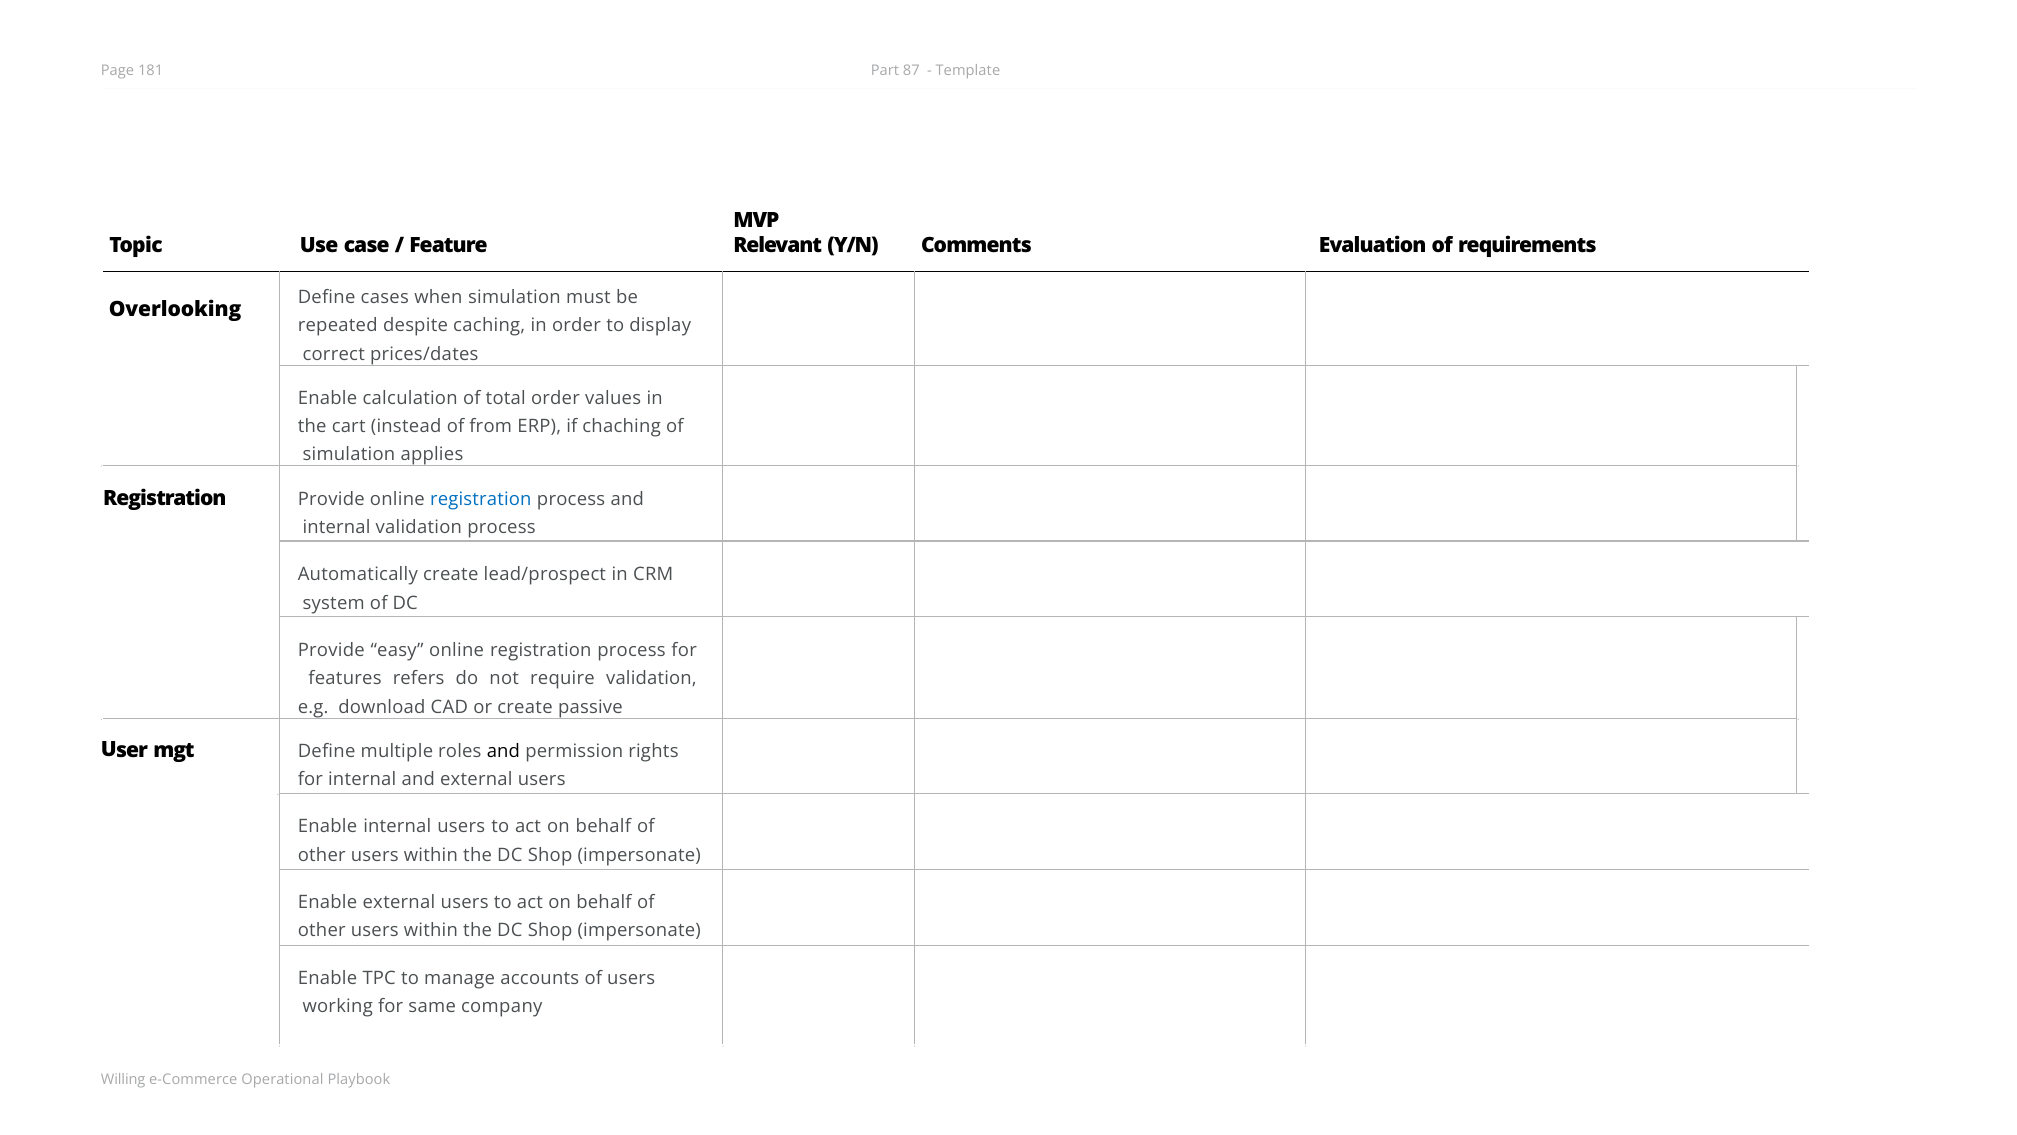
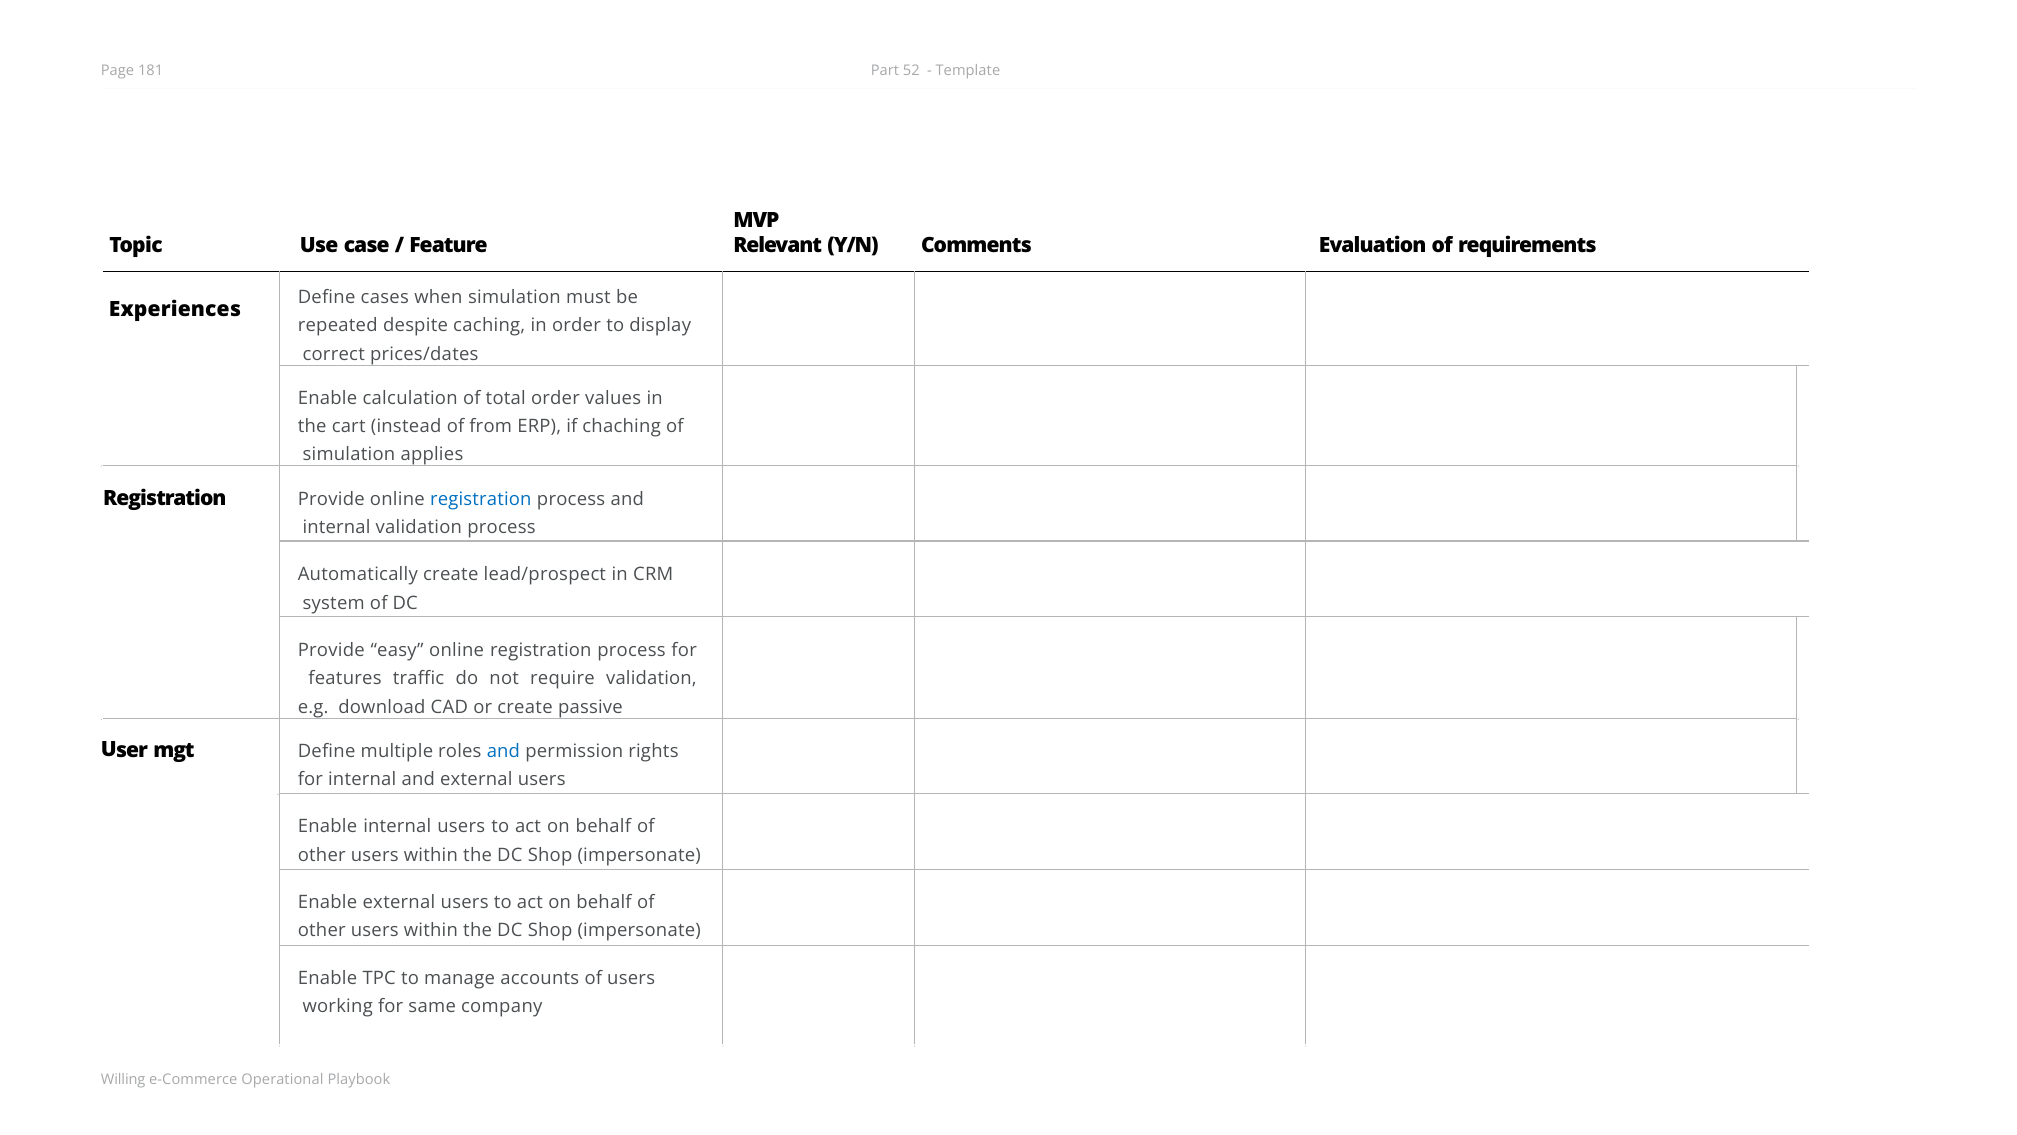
87: 87 -> 52
Overlooking: Overlooking -> Experiences
refers: refers -> traffic
and at (503, 751) colour: black -> blue
